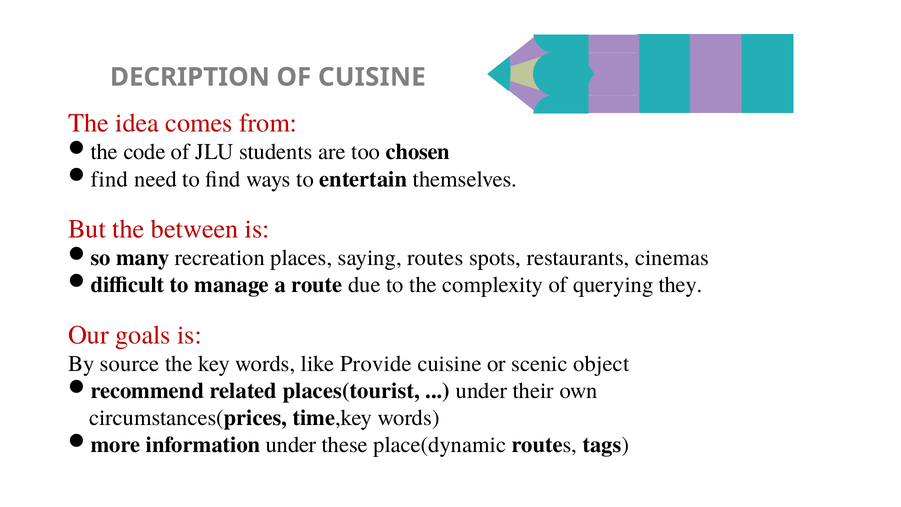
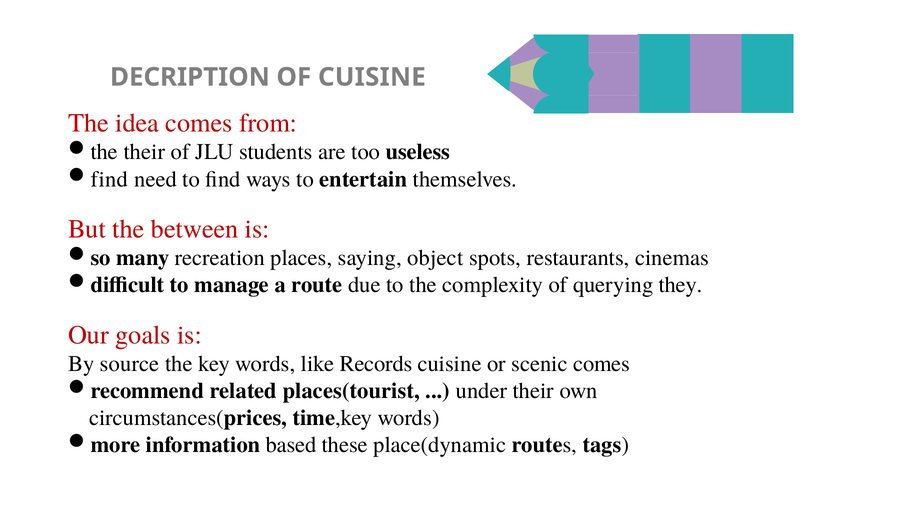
the code: code -> their
chosen: chosen -> useless
saying routes: routes -> object
Provide: Provide -> Records
scenic object: object -> comes
information under: under -> based
